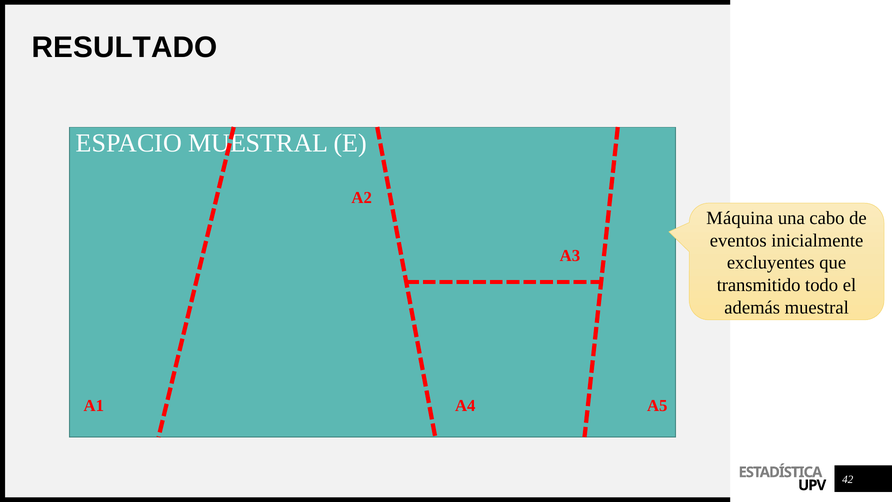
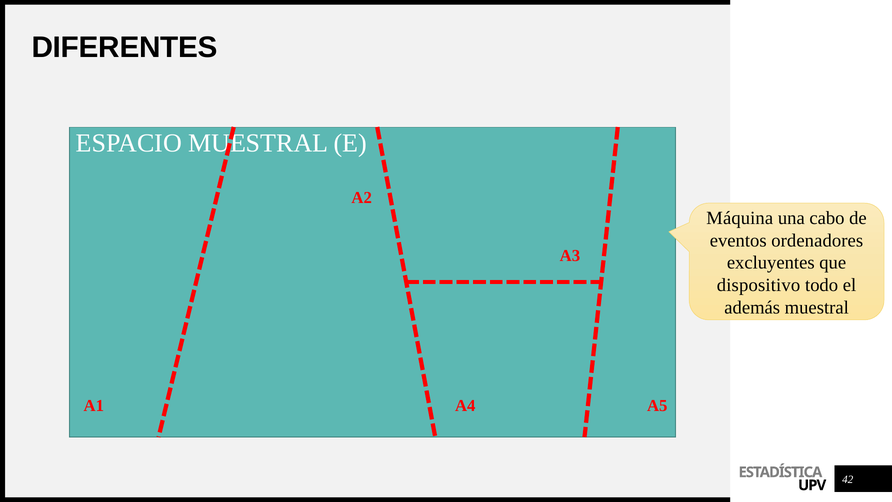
RESULTADO: RESULTADO -> DIFERENTES
inicialmente: inicialmente -> ordenadores
transmitido: transmitido -> dispositivo
